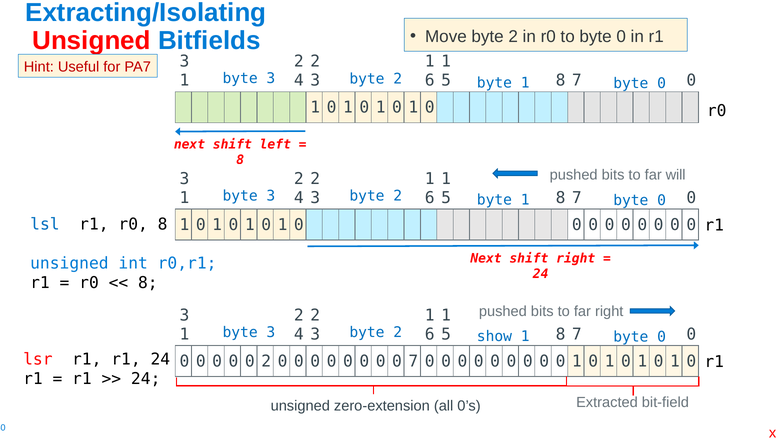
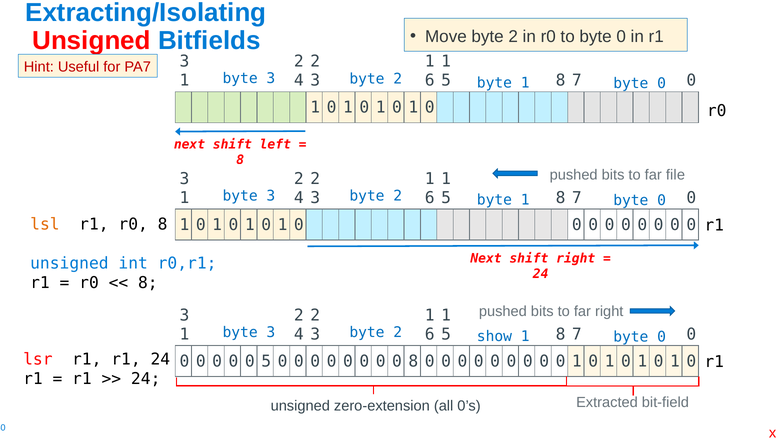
will: will -> file
lsl colour: blue -> orange
0 2: 2 -> 5
0 7: 7 -> 8
